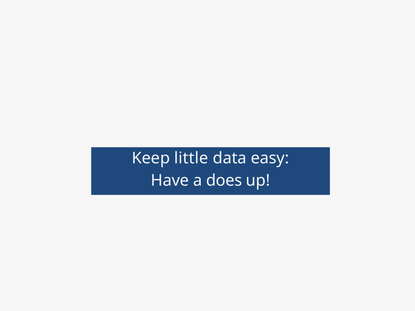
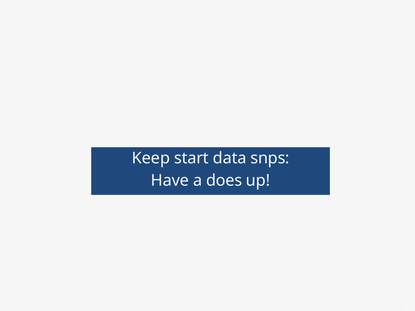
little: little -> start
easy: easy -> snps
